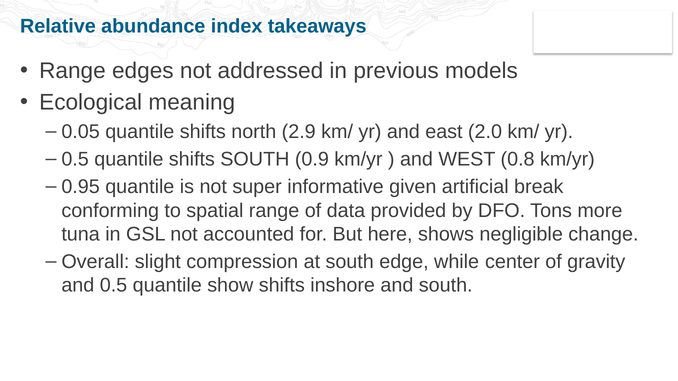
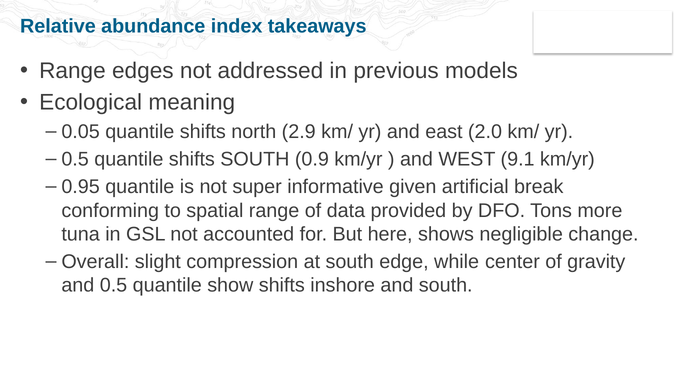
0.8: 0.8 -> 9.1
